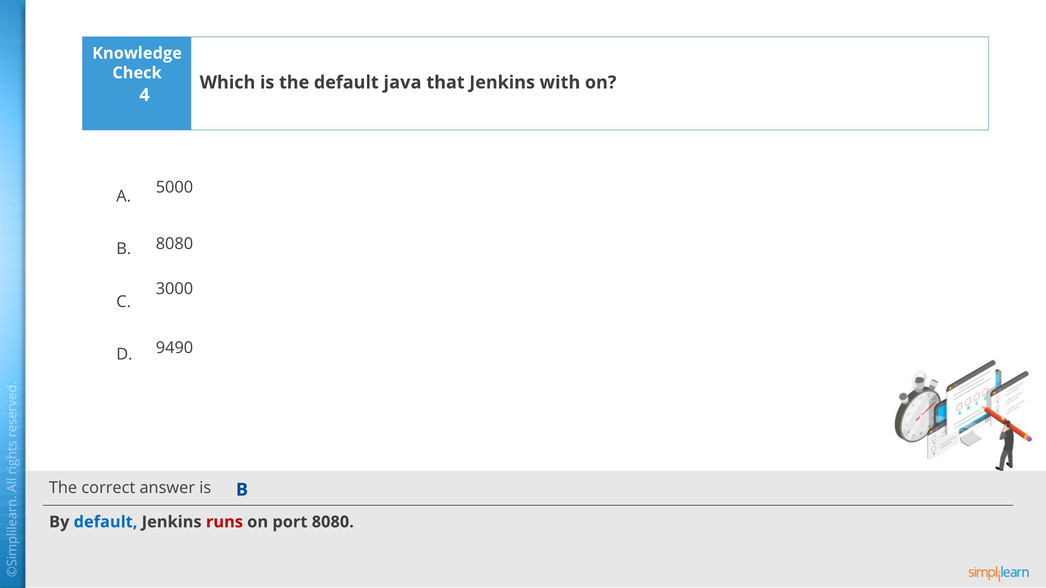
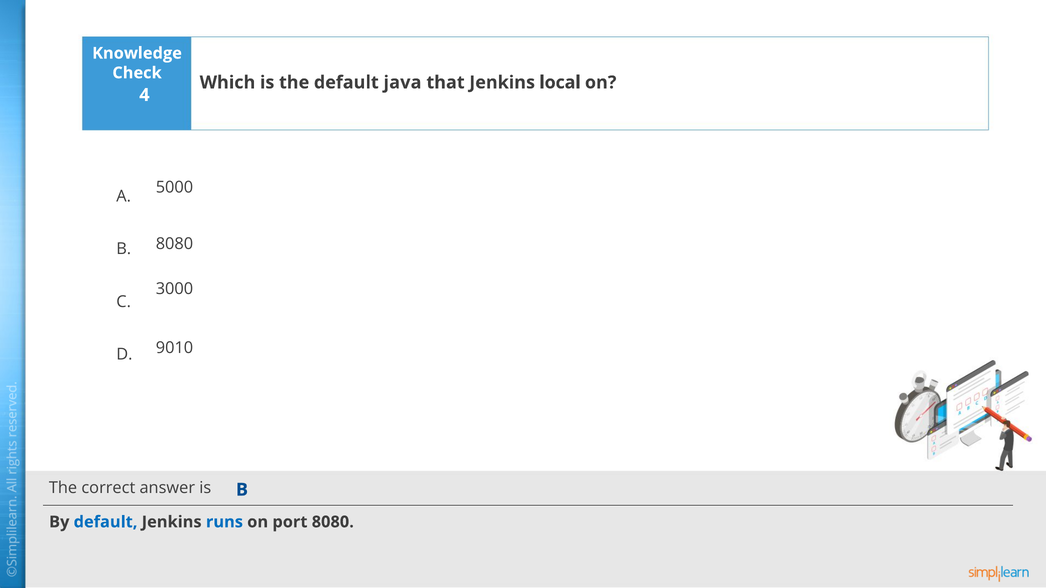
with: with -> local
9490: 9490 -> 9010
runs colour: red -> blue
